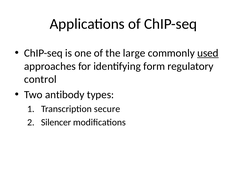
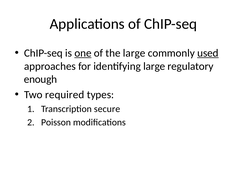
one underline: none -> present
identifying form: form -> large
control: control -> enough
antibody: antibody -> required
Silencer: Silencer -> Poisson
